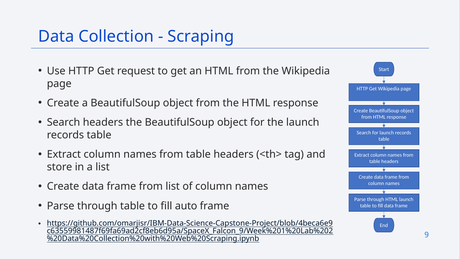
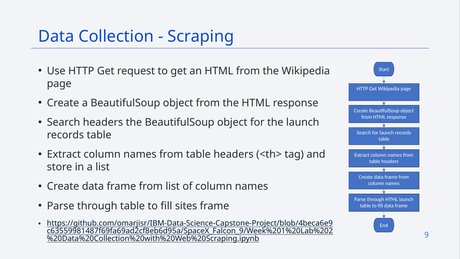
auto: auto -> sites
